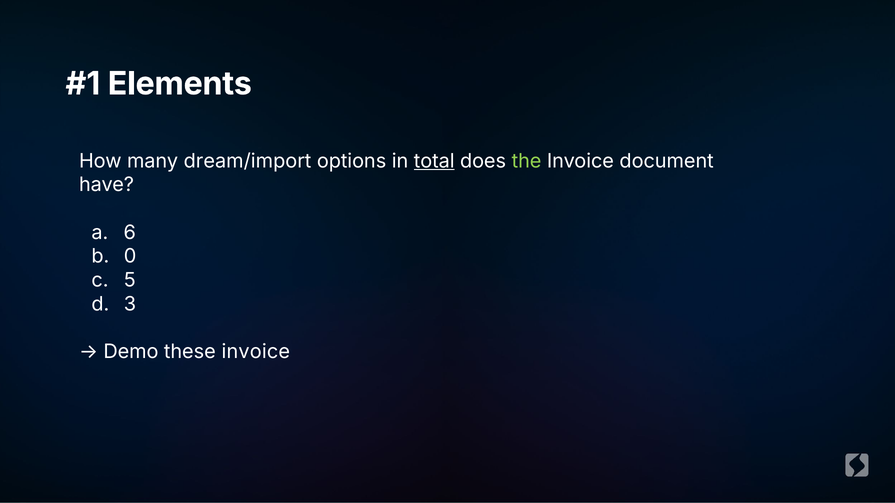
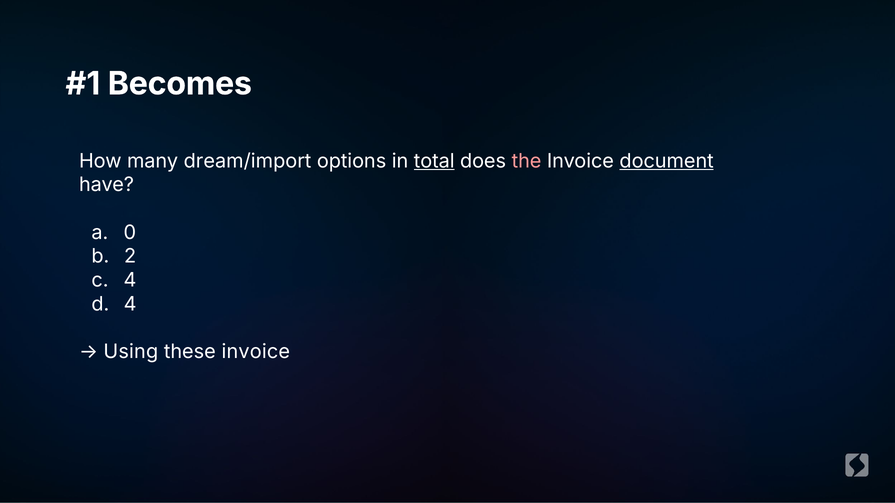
Elements: Elements -> Becomes
the colour: light green -> pink
document underline: none -> present
6: 6 -> 0
0: 0 -> 2
5 at (130, 280): 5 -> 4
3 at (130, 304): 3 -> 4
Demo: Demo -> Using
